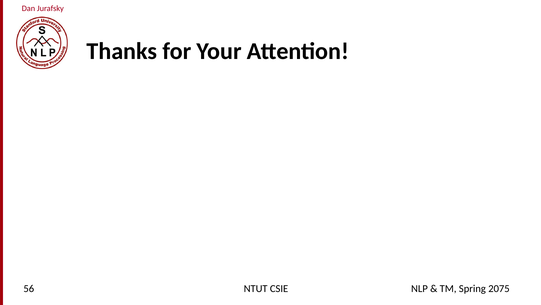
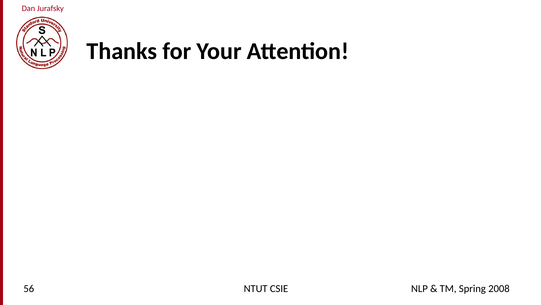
2075: 2075 -> 2008
